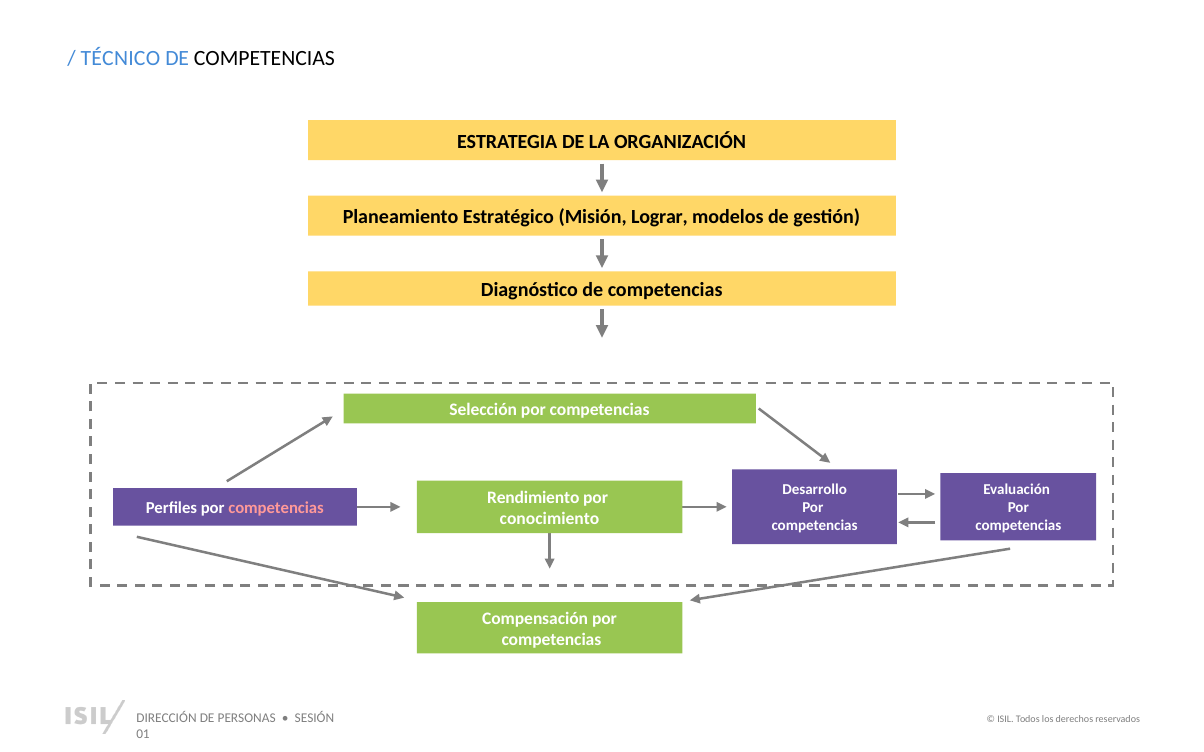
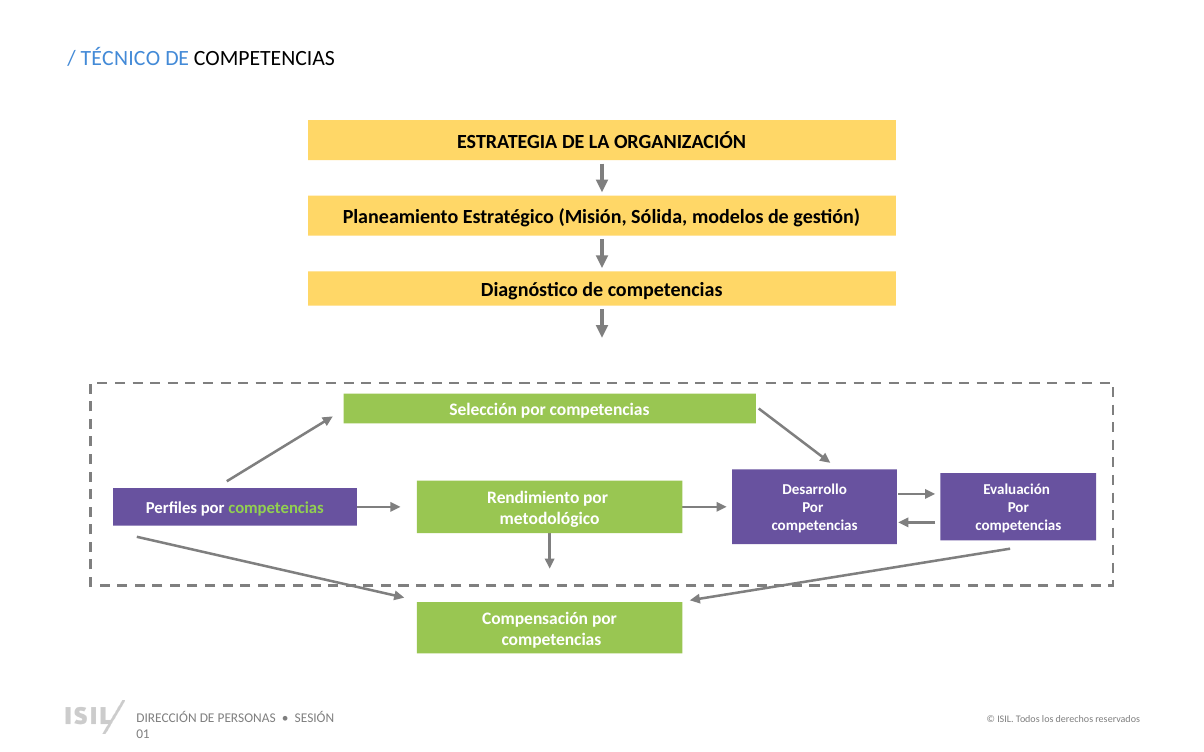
Lograr: Lograr -> Sólida
competencias at (276, 508) colour: pink -> light green
conocimiento: conocimiento -> metodológico
